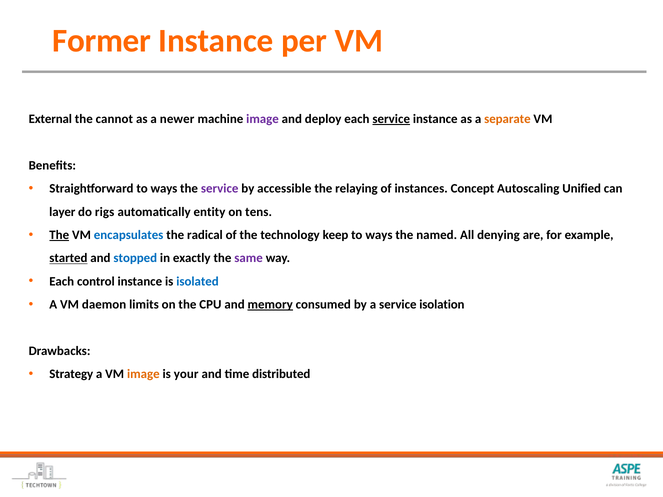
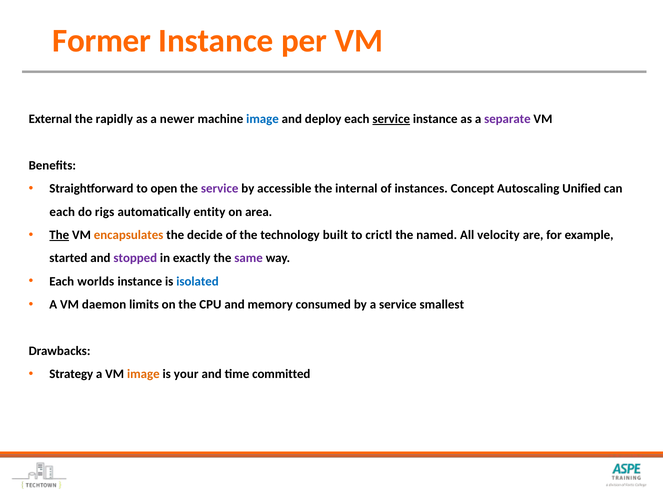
cannot: cannot -> rapidly
image at (263, 119) colour: purple -> blue
separate colour: orange -> purple
Straightforward to ways: ways -> open
relaying: relaying -> internal
layer at (62, 212): layer -> each
tens: tens -> area
encapsulates colour: blue -> orange
radical: radical -> decide
keep: keep -> built
ways at (379, 235): ways -> crictl
denying: denying -> velocity
started underline: present -> none
stopped colour: blue -> purple
control: control -> worlds
memory underline: present -> none
isolation: isolation -> smallest
distributed: distributed -> committed
